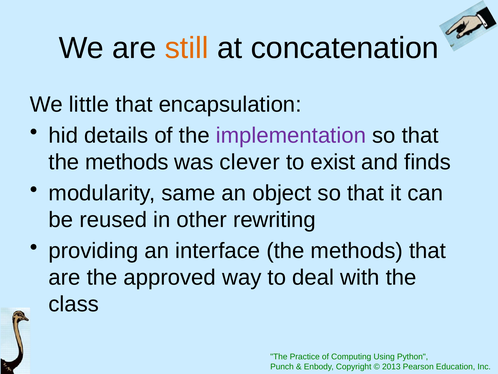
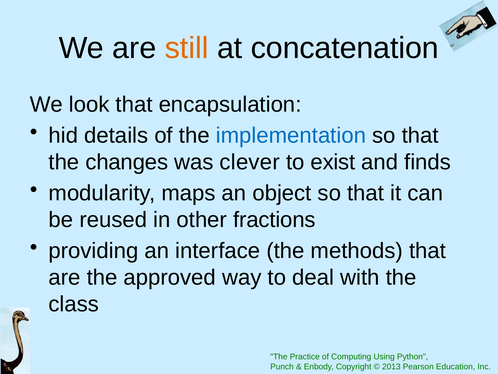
little: little -> look
implementation colour: purple -> blue
methods at (127, 162): methods -> changes
same: same -> maps
rewriting: rewriting -> fractions
